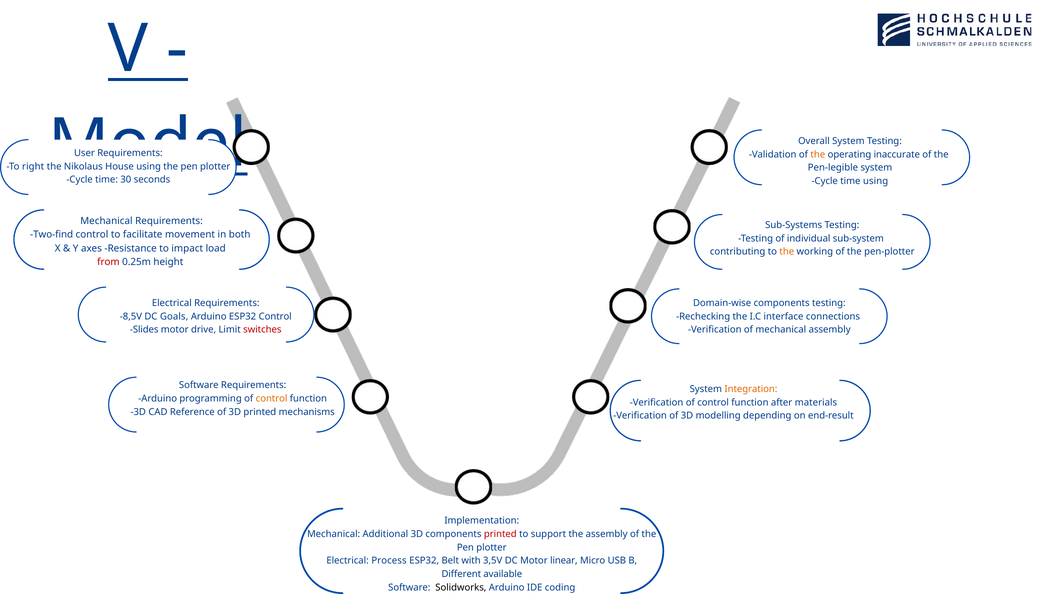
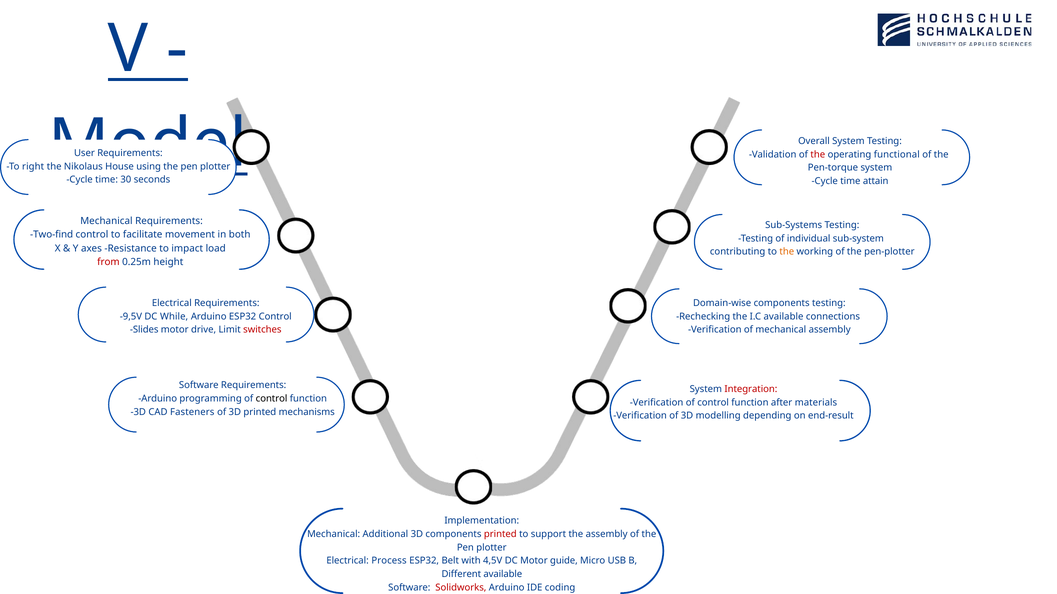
the at (818, 155) colour: orange -> red
inaccurate: inaccurate -> functional
Pen-legible: Pen-legible -> Pen-torque
time using: using -> attain
-8,5V: -8,5V -> -9,5V
Goals: Goals -> While
I.C interface: interface -> available
Integration colour: orange -> red
control at (272, 399) colour: orange -> black
Reference: Reference -> Fasteners
3,5V: 3,5V -> 4,5V
linear: linear -> guide
Solidworks colour: black -> red
